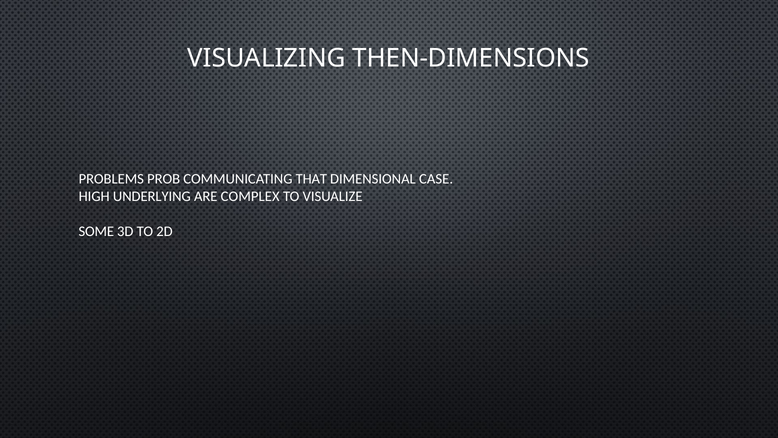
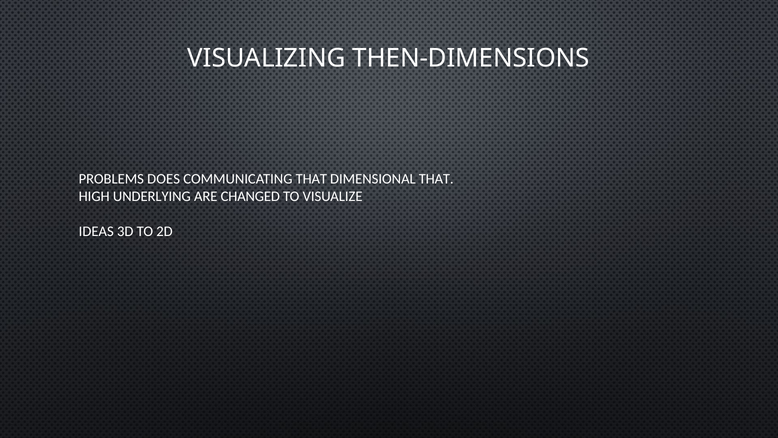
PROB: PROB -> DOES
DIMENSIONAL CASE: CASE -> THAT
COMPLEX: COMPLEX -> CHANGED
SOME: SOME -> IDEAS
